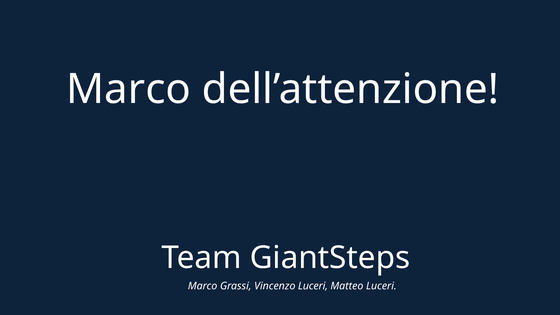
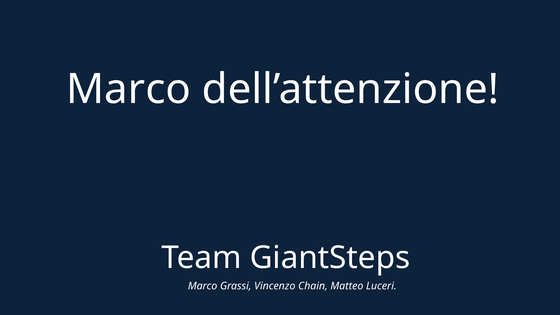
Vincenzo Luceri: Luceri -> Chain
